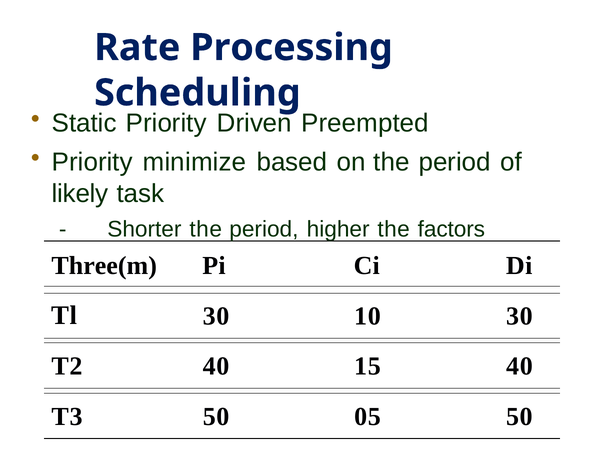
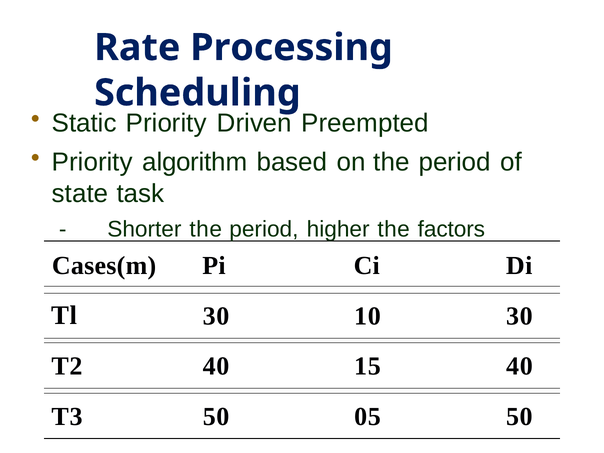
minimize: minimize -> algorithm
likely: likely -> state
Three(m: Three(m -> Cases(m
